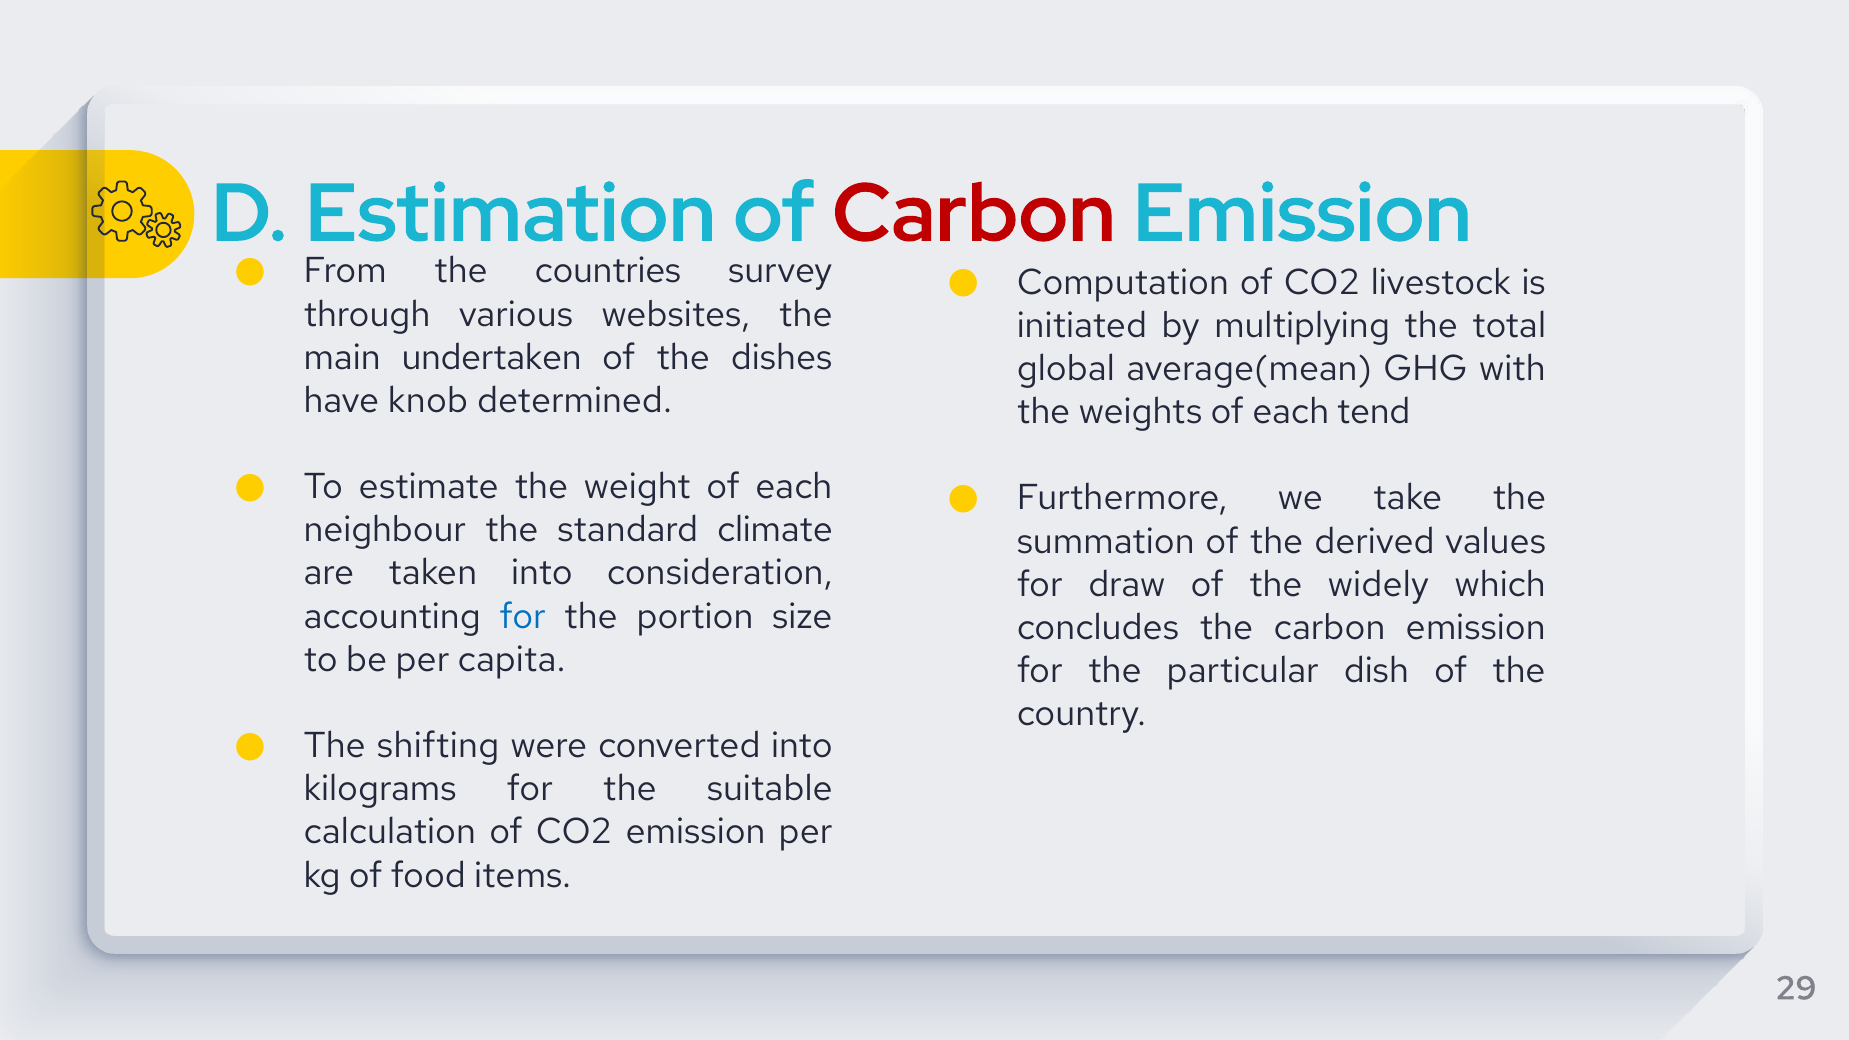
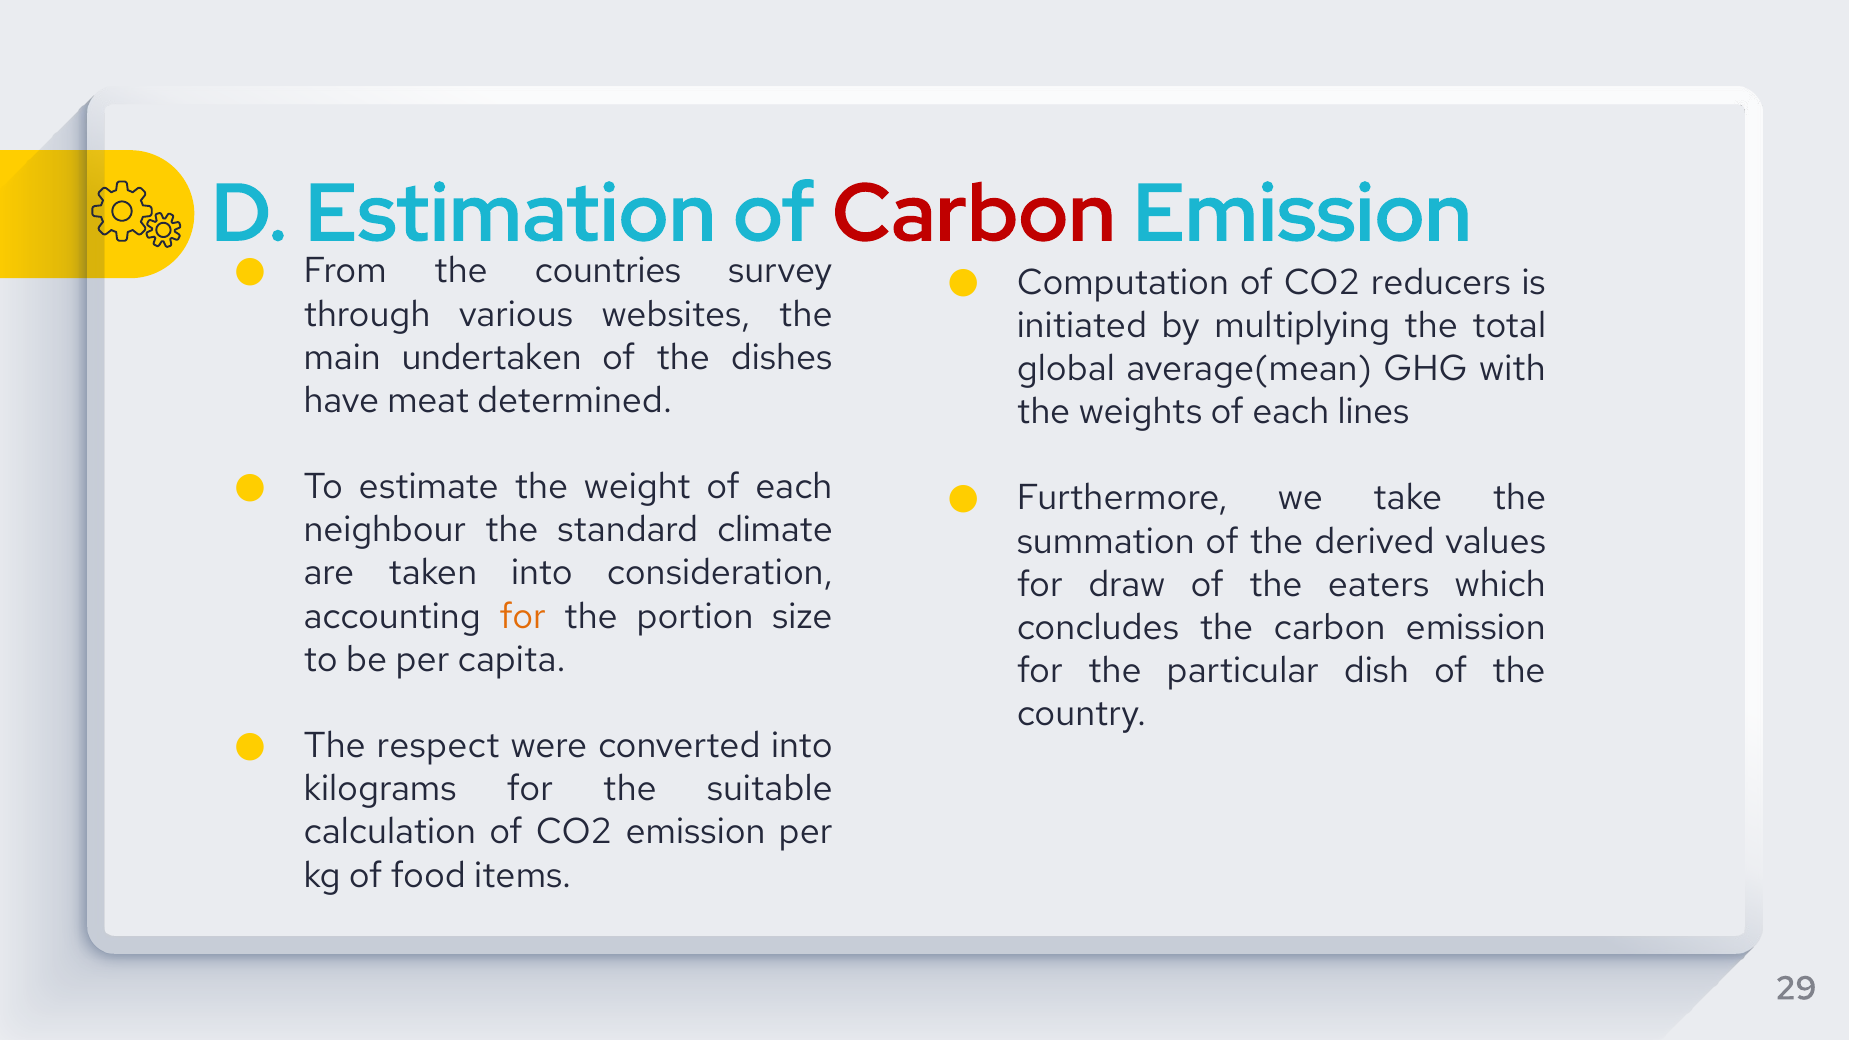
livestock: livestock -> reducers
knob: knob -> meat
tend: tend -> lines
widely: widely -> eaters
for at (523, 616) colour: blue -> orange
shifting: shifting -> respect
